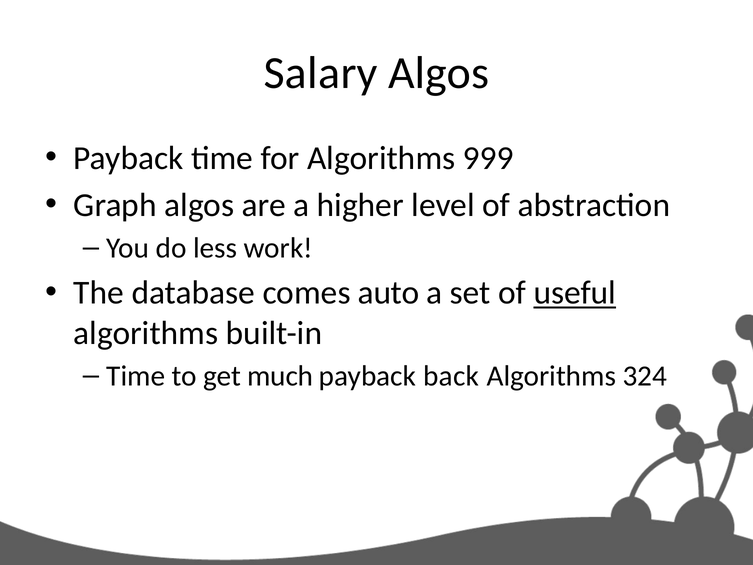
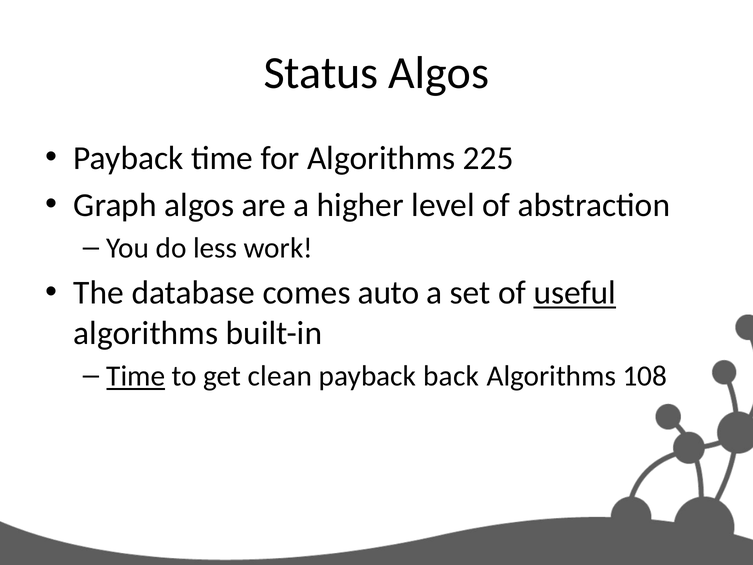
Salary: Salary -> Status
999: 999 -> 225
Time at (136, 376) underline: none -> present
much: much -> clean
324: 324 -> 108
